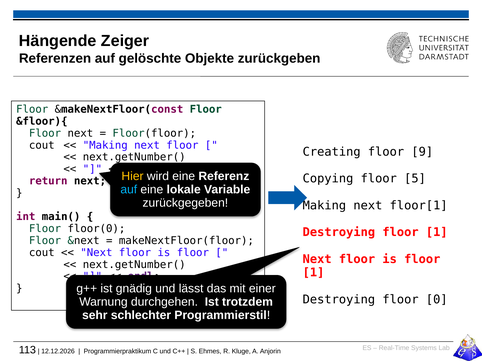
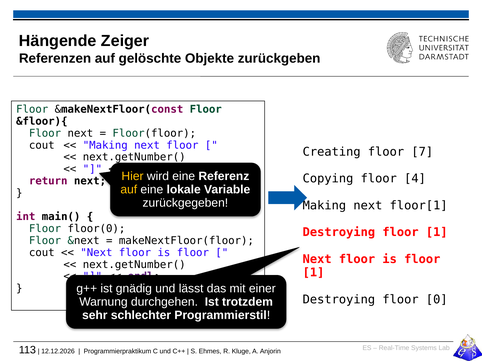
9: 9 -> 7
5: 5 -> 4
auf at (129, 190) colour: light blue -> yellow
